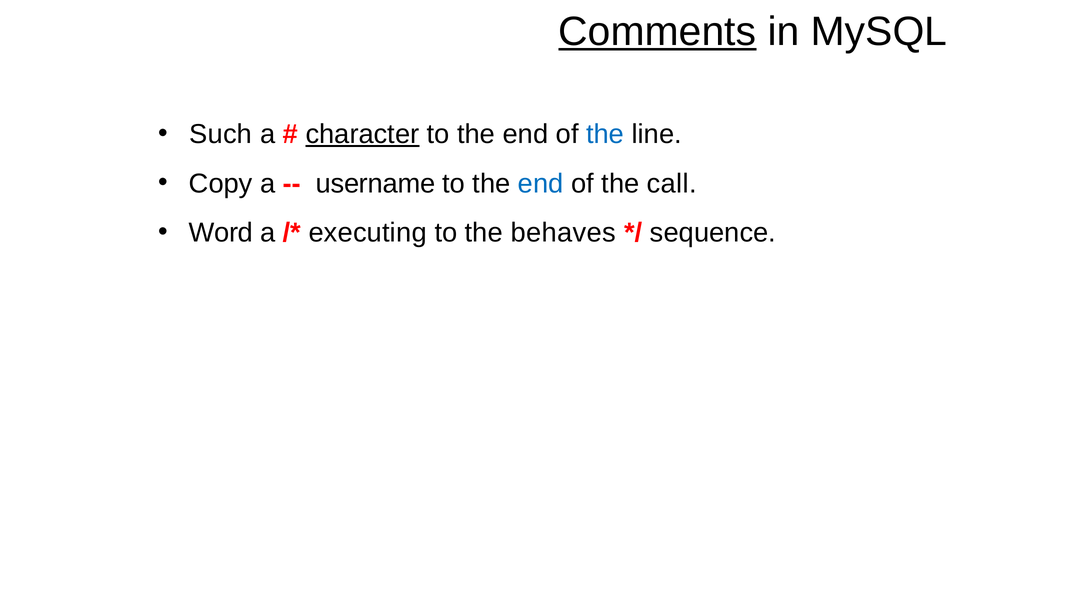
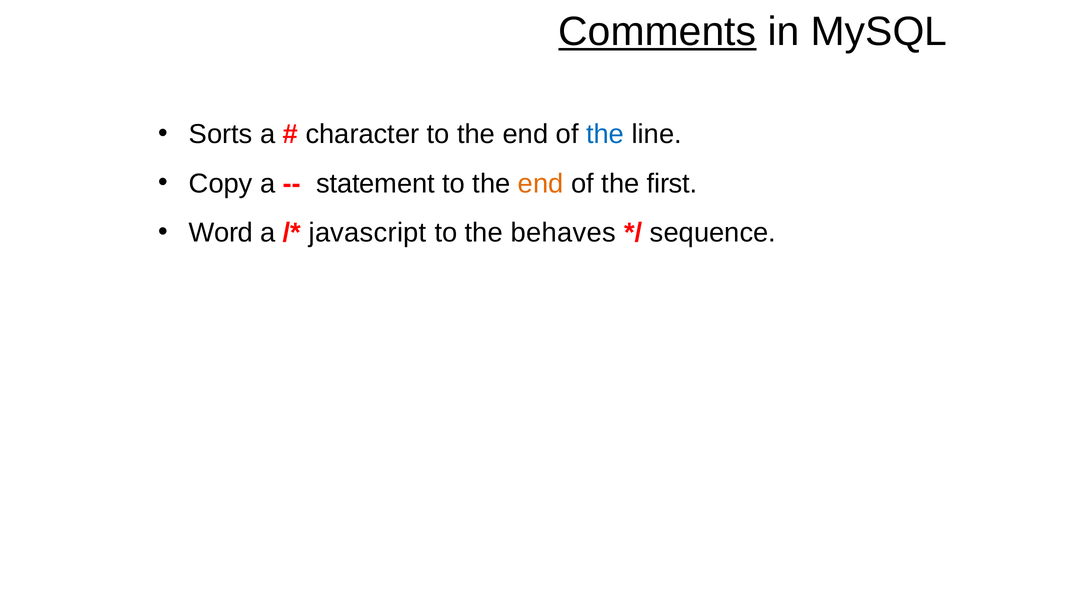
Such: Such -> Sorts
character underline: present -> none
username: username -> statement
end at (541, 183) colour: blue -> orange
call: call -> first
executing: executing -> javascript
